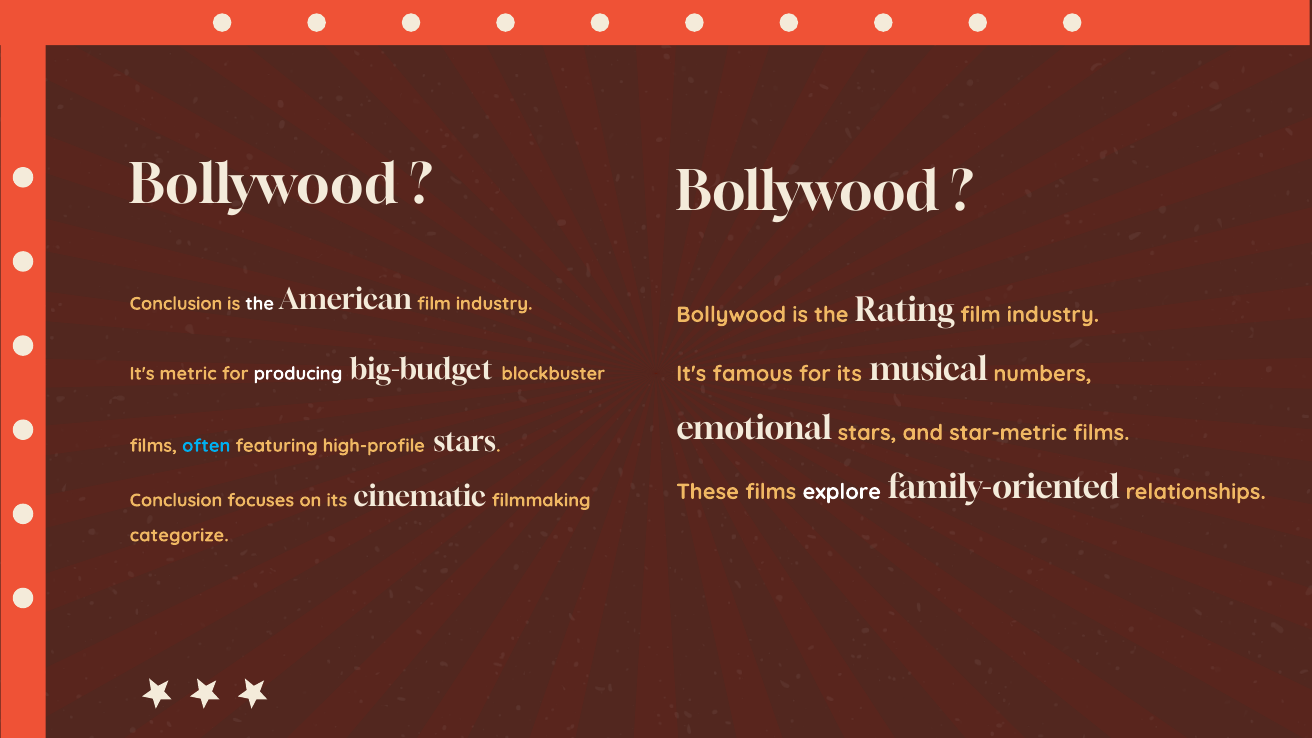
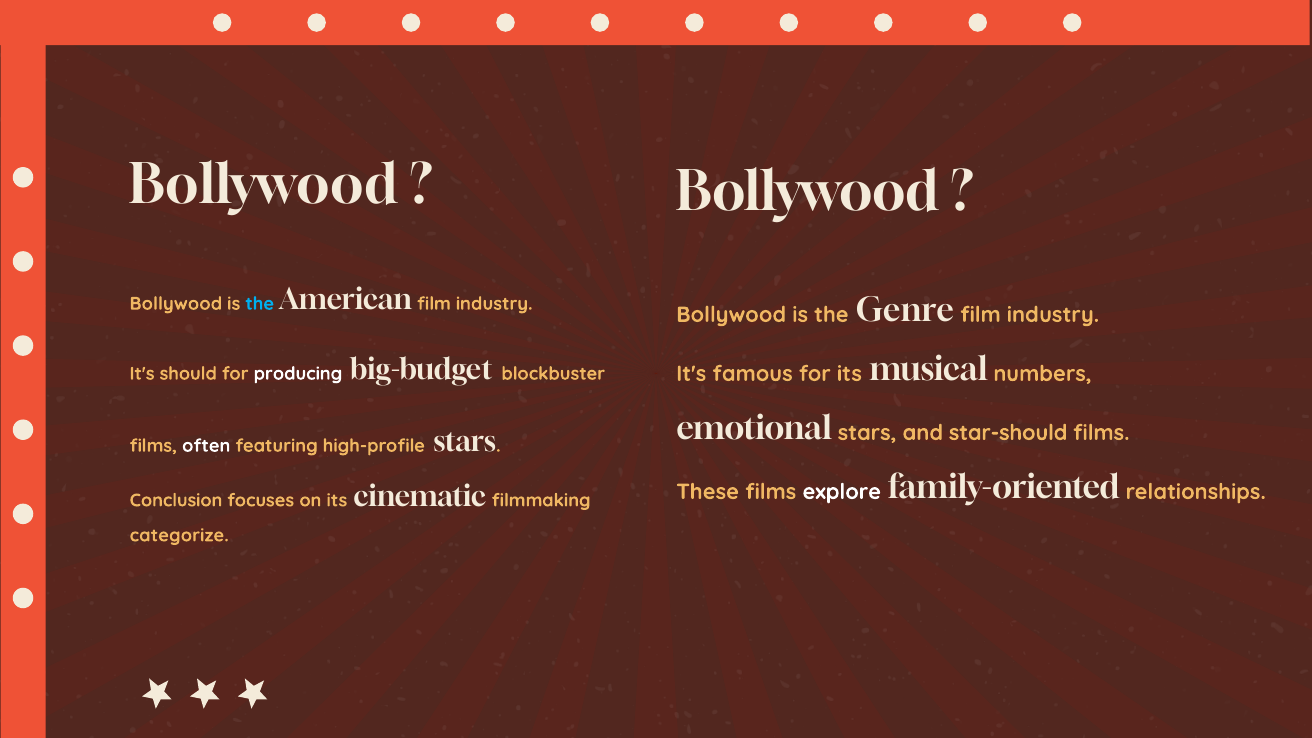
Conclusion at (176, 304): Conclusion -> Bollywood
the at (260, 304) colour: white -> light blue
Rating: Rating -> Genre
metric: metric -> should
star-metric: star-metric -> star-should
often colour: light blue -> white
